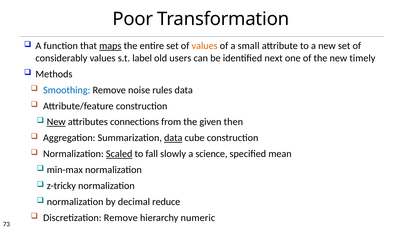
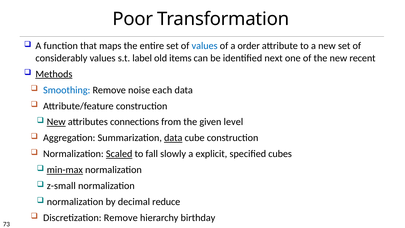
maps underline: present -> none
values at (205, 46) colour: orange -> blue
small: small -> order
users: users -> items
timely: timely -> recent
Methods underline: none -> present
rules: rules -> each
then: then -> level
science: science -> explicit
mean: mean -> cubes
min-max underline: none -> present
z-tricky: z-tricky -> z-small
numeric: numeric -> birthday
